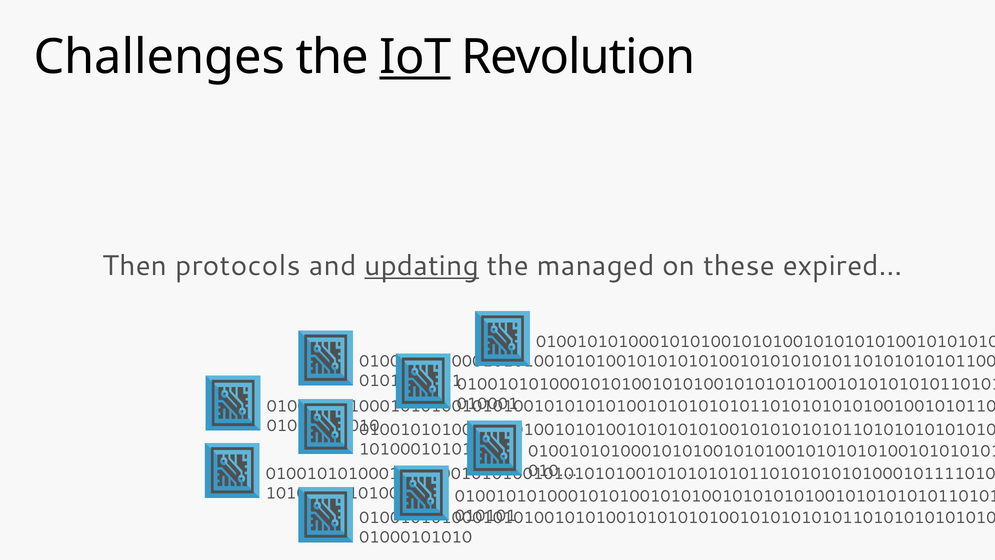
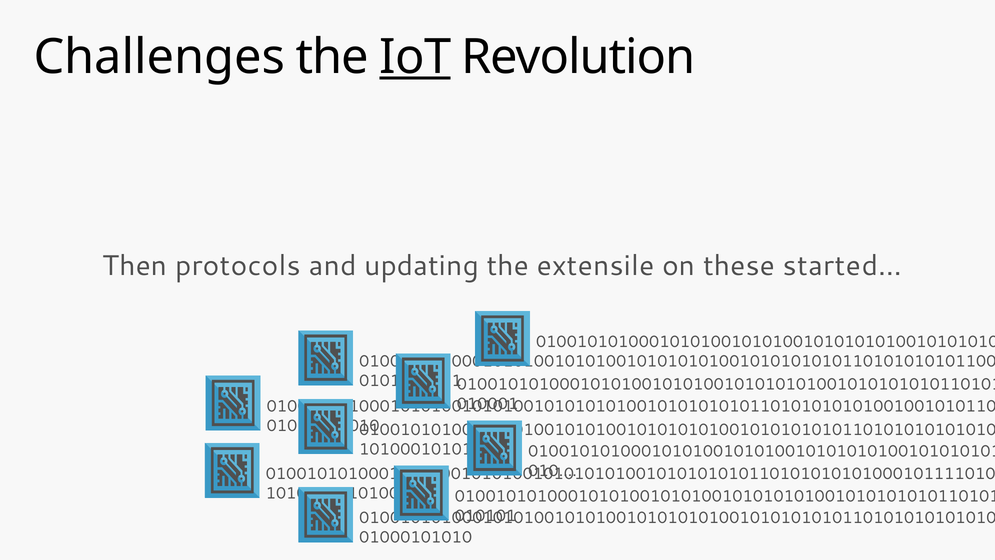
updating underline: present -> none
managed: managed -> extensile
expired…: expired… -> started…
